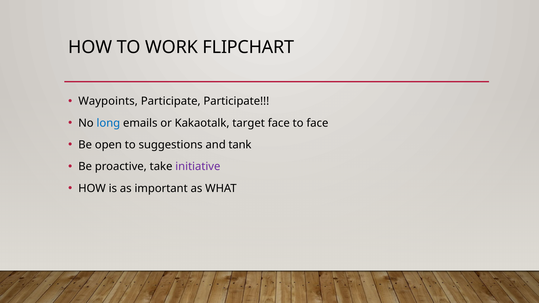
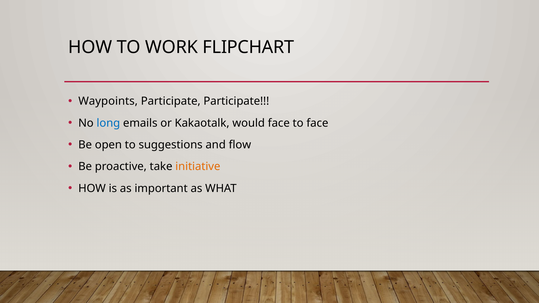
target: target -> would
tank: tank -> flow
initiative colour: purple -> orange
